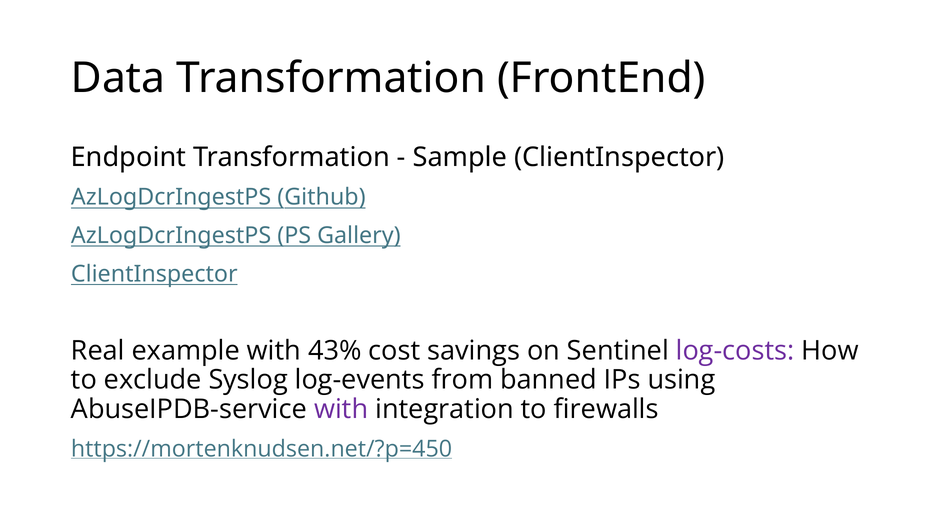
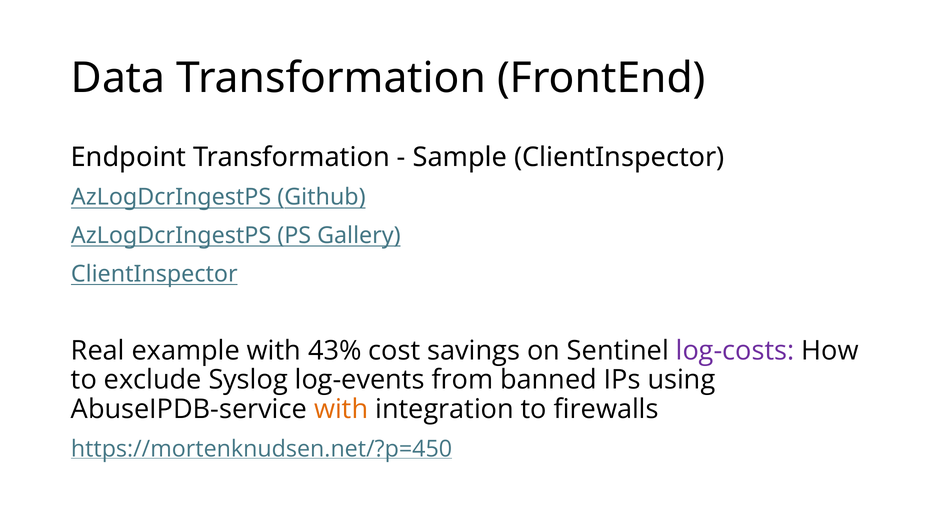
with at (341, 409) colour: purple -> orange
